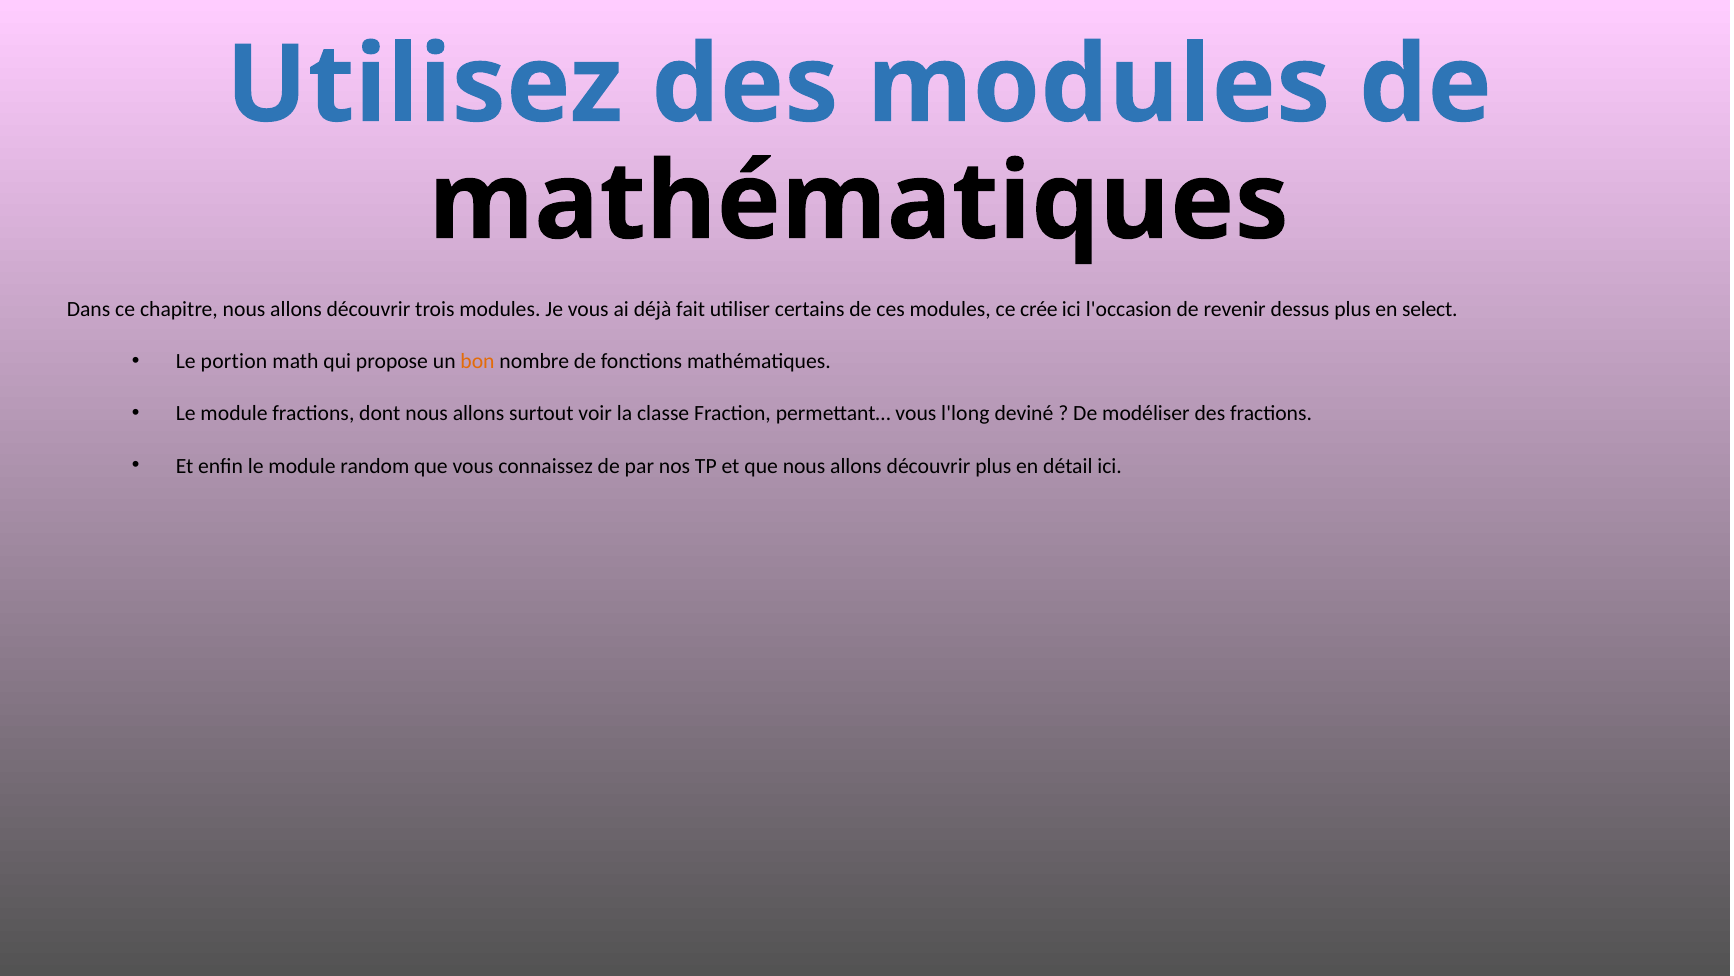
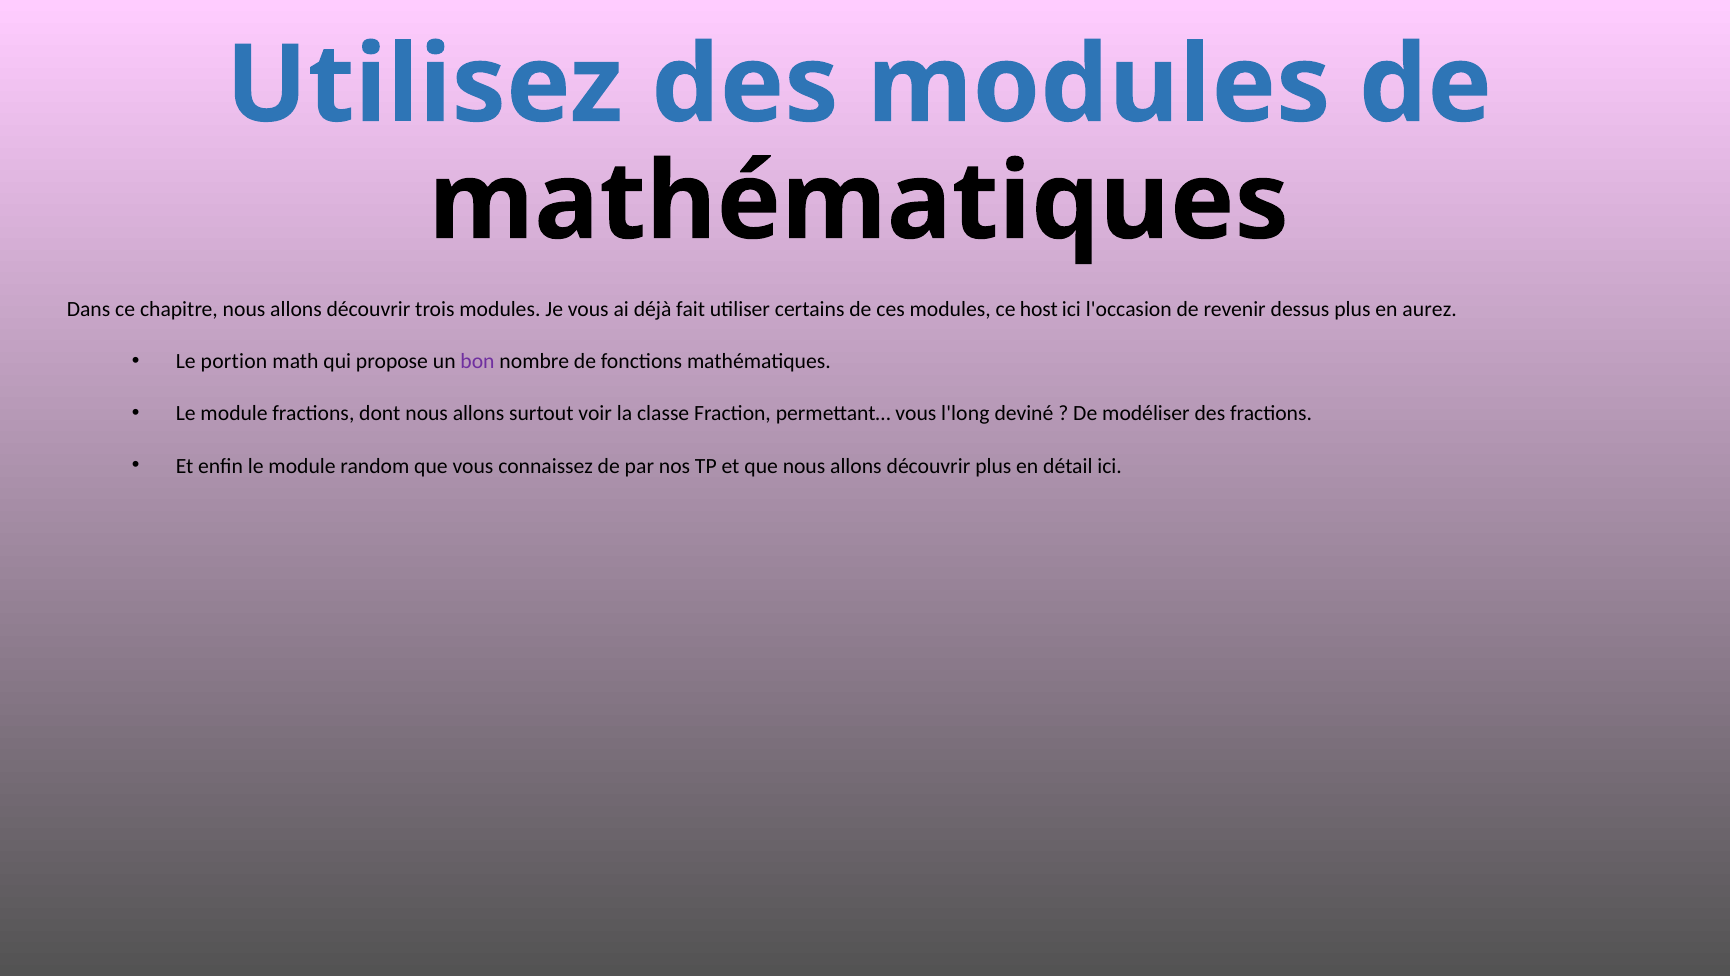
crée: crée -> host
select: select -> aurez
bon colour: orange -> purple
